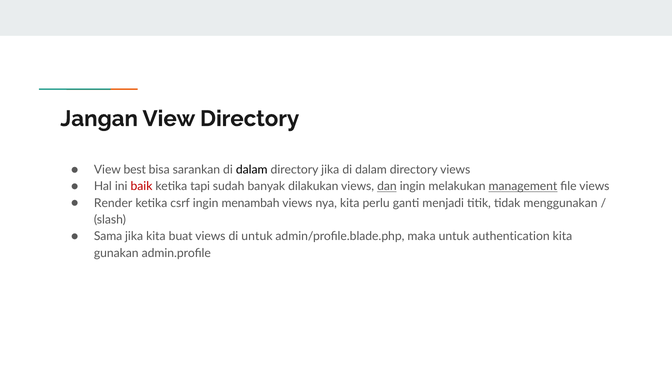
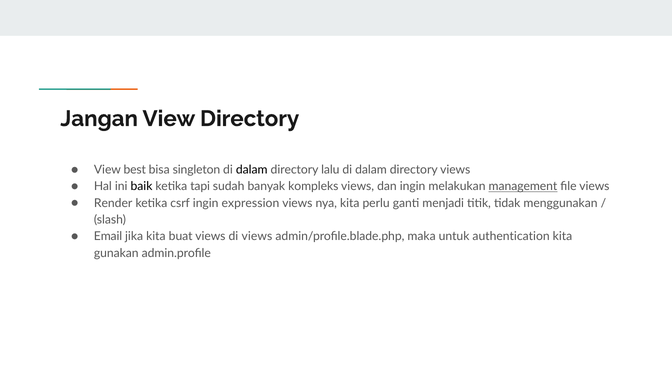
sarankan: sarankan -> singleton
directory jika: jika -> lalu
baik colour: red -> black
dilakukan: dilakukan -> kompleks
dan underline: present -> none
menambah: menambah -> expression
Sama: Sama -> Email
di untuk: untuk -> views
